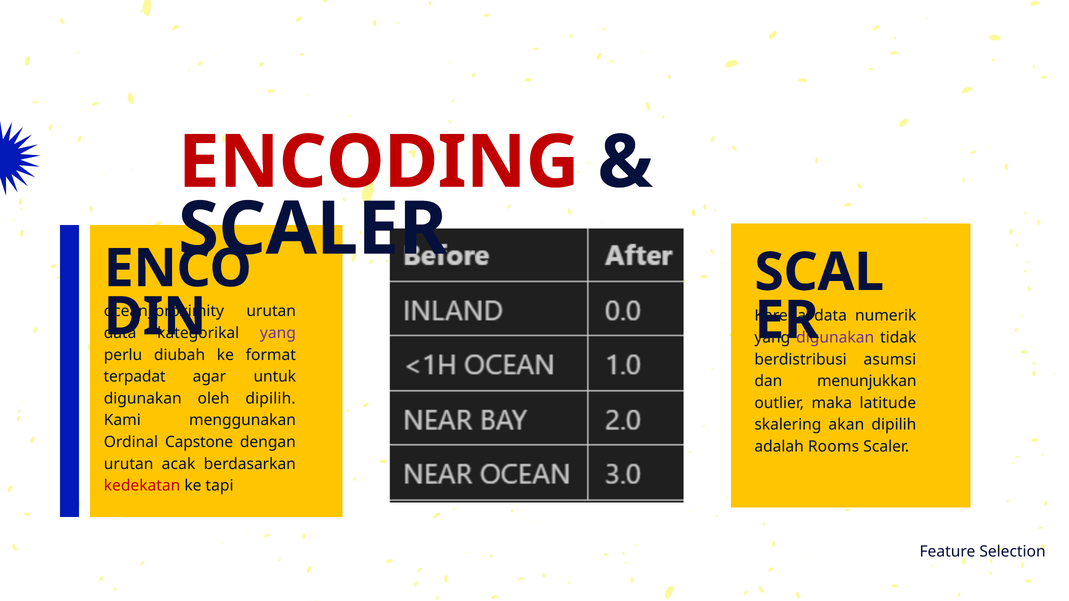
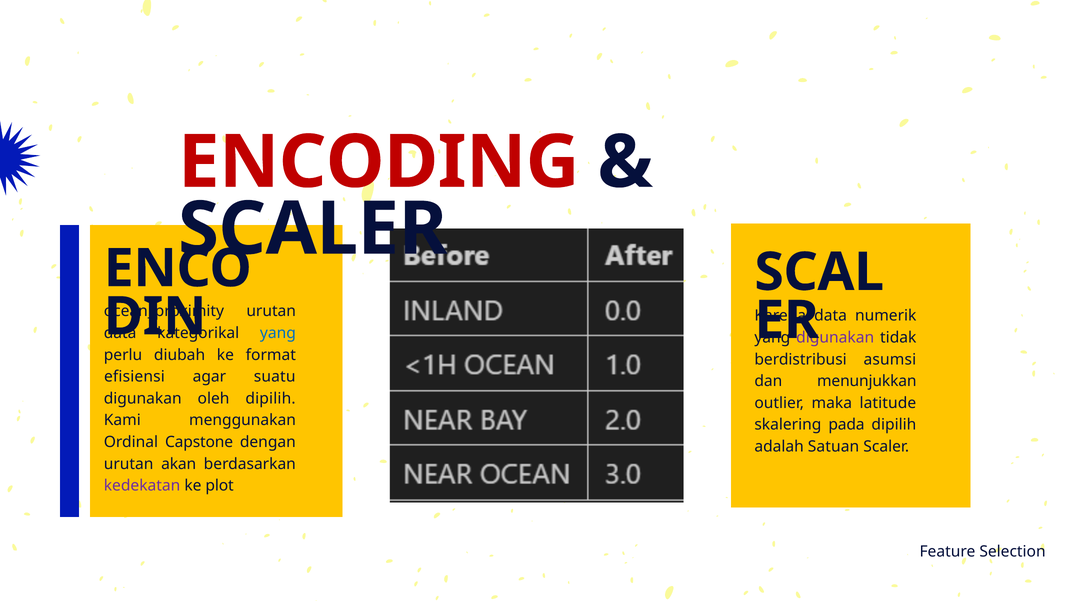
yang at (278, 333) colour: purple -> blue
terpadat: terpadat -> efisiensi
untuk: untuk -> suatu
akan: akan -> pada
Rooms: Rooms -> Satuan
acak: acak -> akan
kedekatan colour: red -> purple
tapi: tapi -> plot
